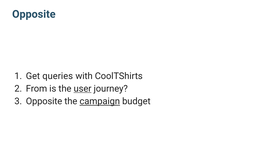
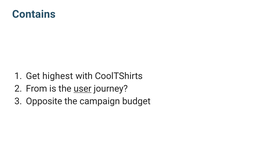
Opposite at (34, 14): Opposite -> Contains
queries: queries -> highest
campaign underline: present -> none
